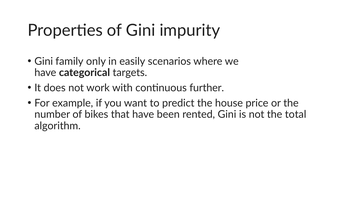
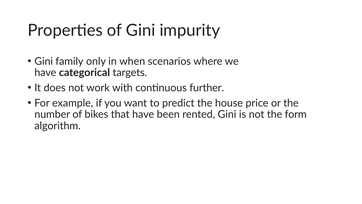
easily: easily -> when
total: total -> form
